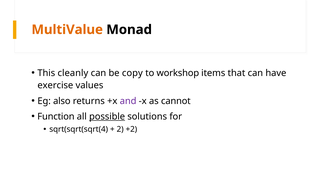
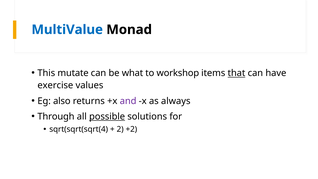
MultiValue colour: orange -> blue
cleanly: cleanly -> mutate
copy: copy -> what
that underline: none -> present
cannot: cannot -> always
Function: Function -> Through
